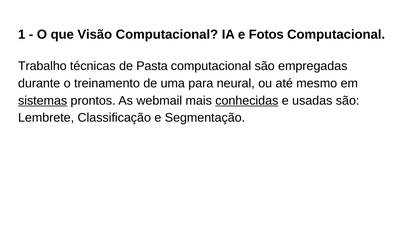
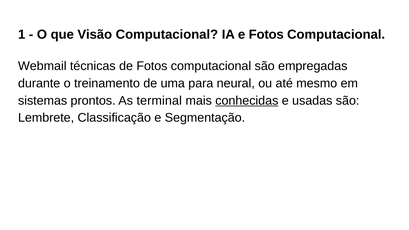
Trabalho: Trabalho -> Webmail
de Pasta: Pasta -> Fotos
sistemas underline: present -> none
webmail: webmail -> terminal
